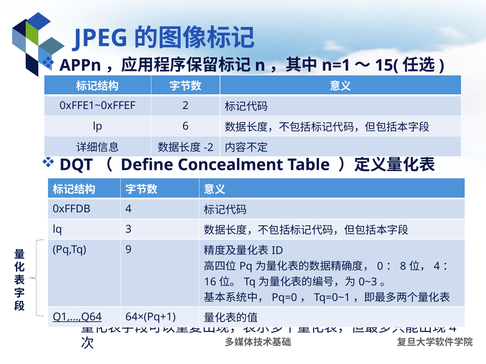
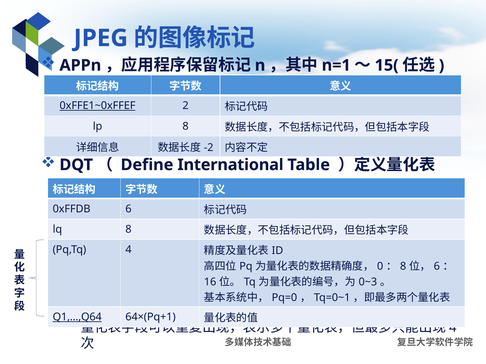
0xFFE1~0xFFEF underline: none -> present
lp 6: 6 -> 8
Concealment: Concealment -> International
0xFFDB 4: 4 -> 6
lq 3: 3 -> 8
9: 9 -> 4
4 at (437, 267): 4 -> 6
